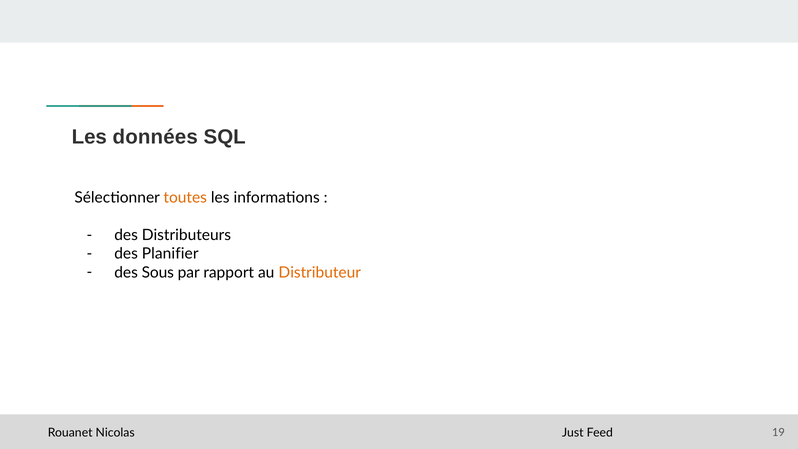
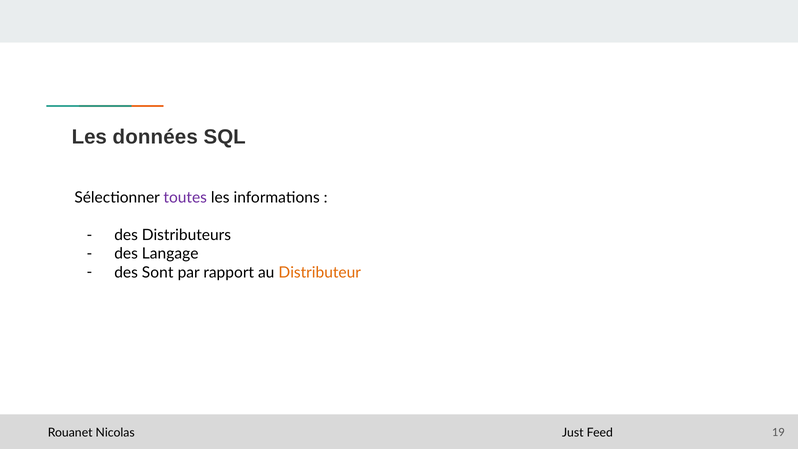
toutes colour: orange -> purple
Planifier: Planifier -> Langage
Sous: Sous -> Sont
